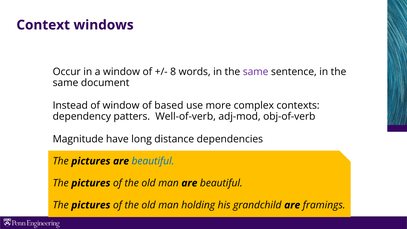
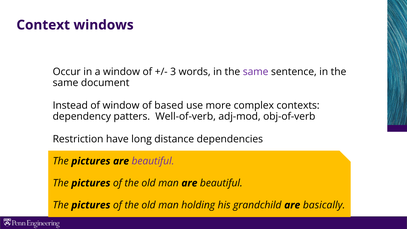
8: 8 -> 3
Magnitude: Magnitude -> Restriction
beautiful at (153, 161) colour: blue -> purple
framings: framings -> basically
